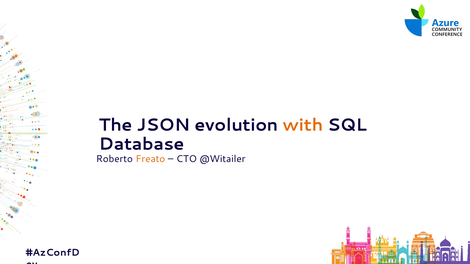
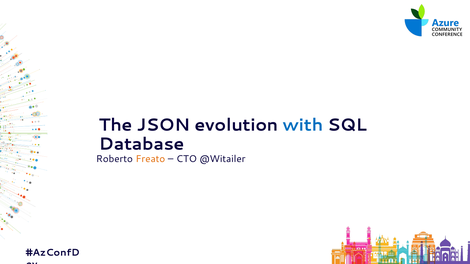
with colour: orange -> blue
